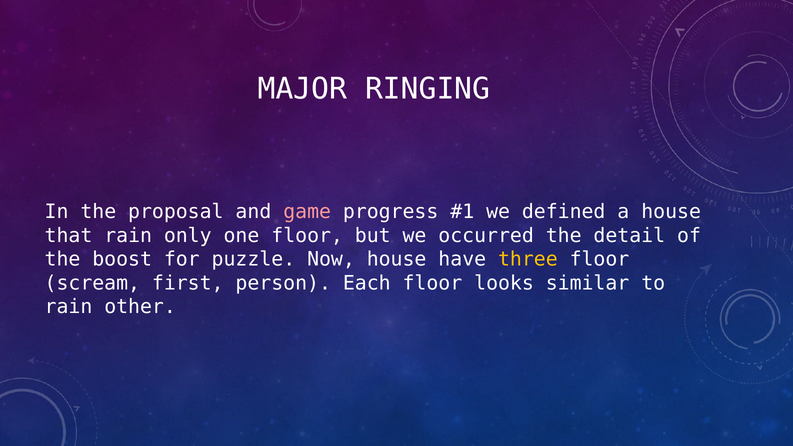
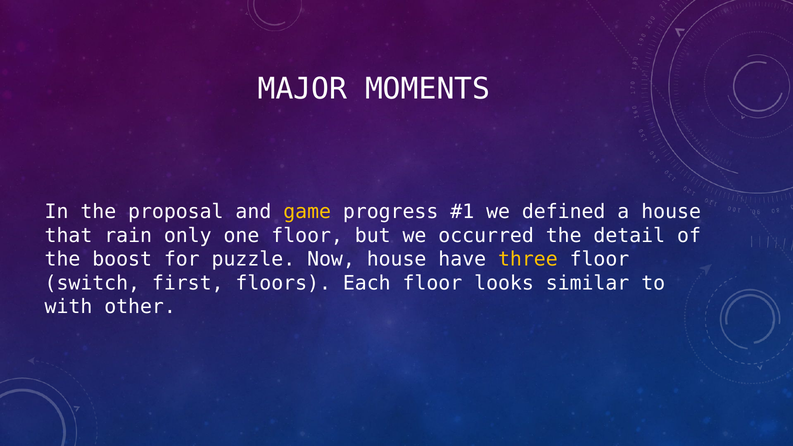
RINGING: RINGING -> MOMENTS
game colour: pink -> yellow
scream: scream -> switch
person: person -> floors
rain at (68, 307): rain -> with
